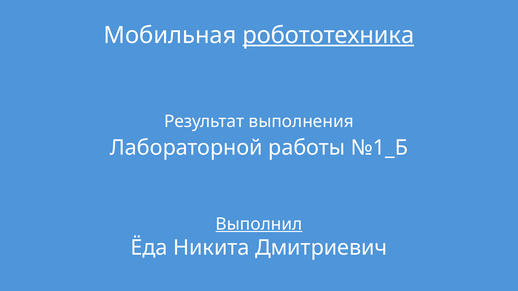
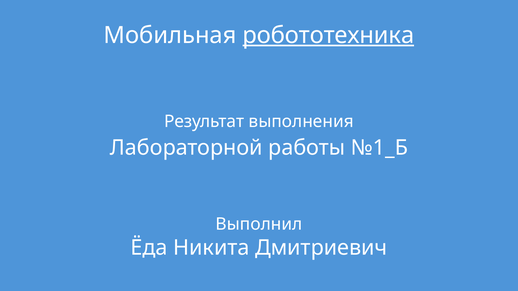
Выполнил underline: present -> none
